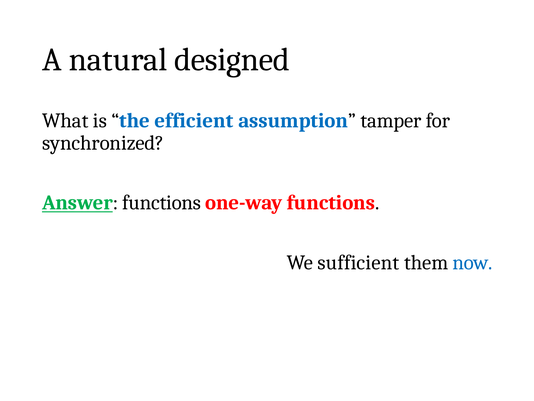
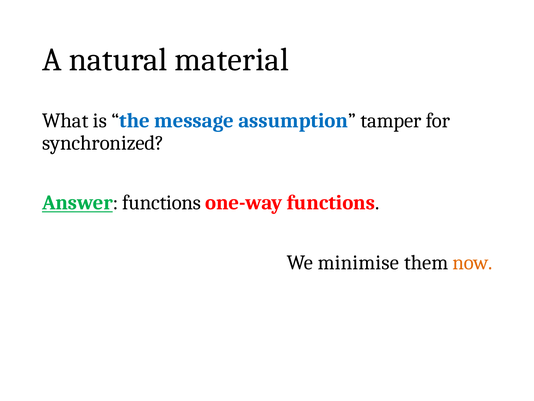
designed: designed -> material
efficient: efficient -> message
sufficient: sufficient -> minimise
now colour: blue -> orange
